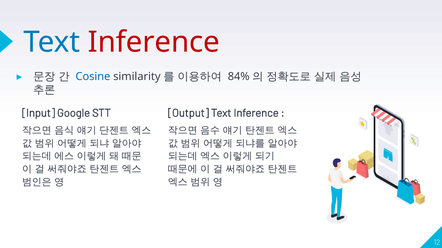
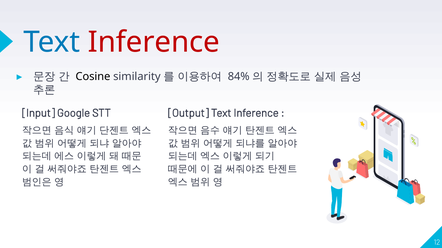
Cosine colour: blue -> black
